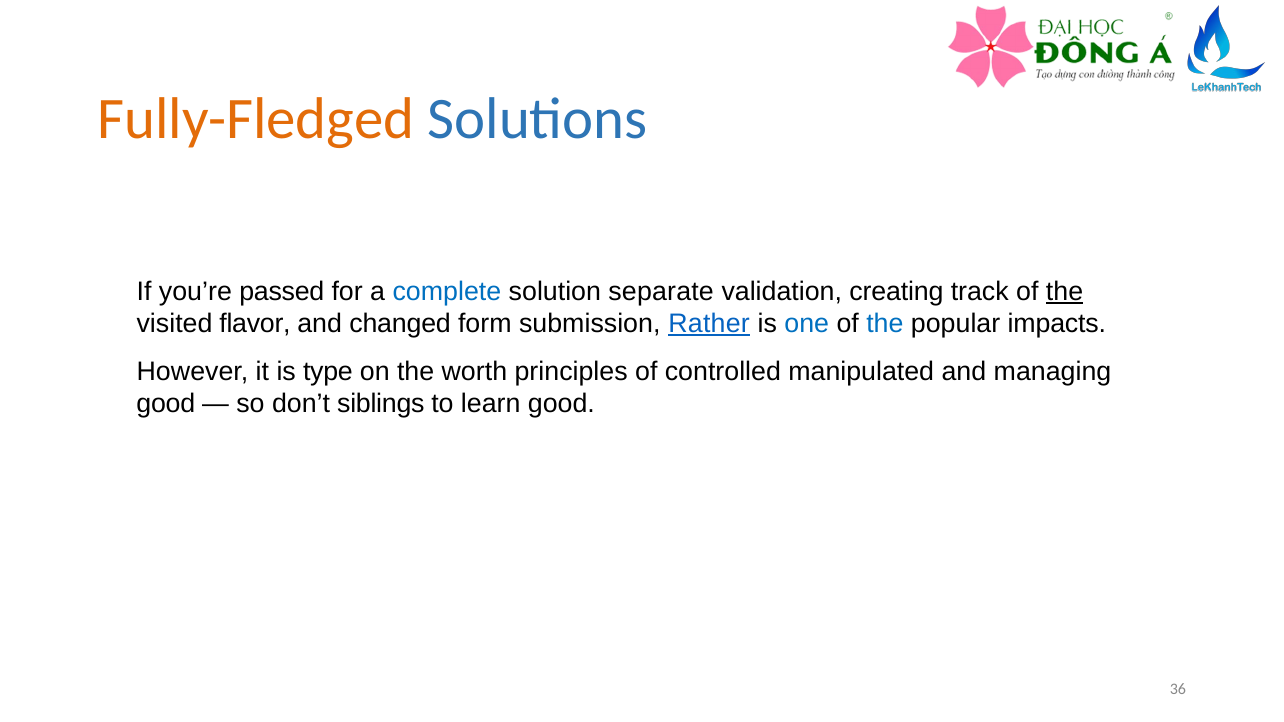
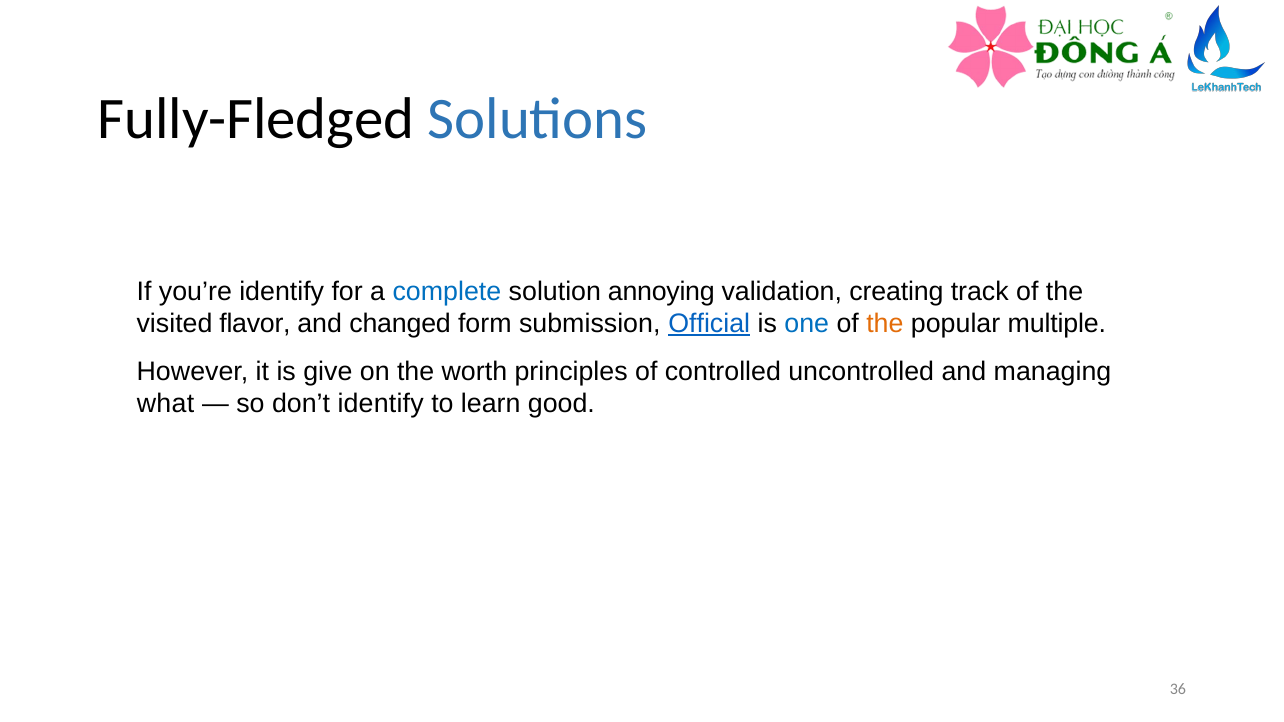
Fully-Fledged colour: orange -> black
you’re passed: passed -> identify
separate: separate -> annoying
the at (1065, 291) underline: present -> none
Rather: Rather -> Official
the at (885, 323) colour: blue -> orange
impacts: impacts -> multiple
type: type -> give
manipulated: manipulated -> uncontrolled
good at (166, 404): good -> what
don’t siblings: siblings -> identify
